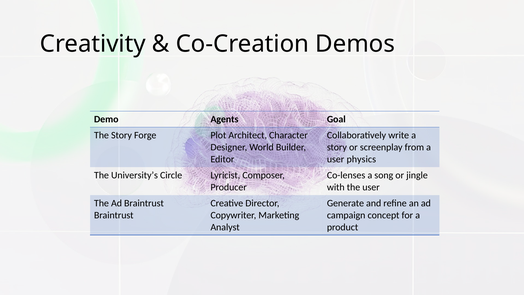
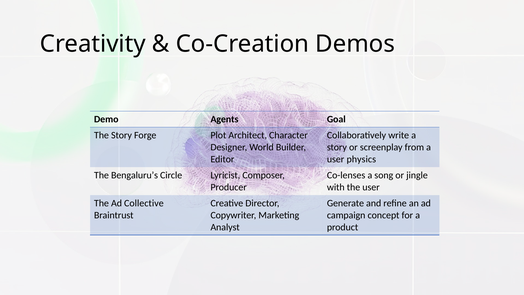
University’s: University’s -> Bengaluru’s
Ad Braintrust: Braintrust -> Collective
